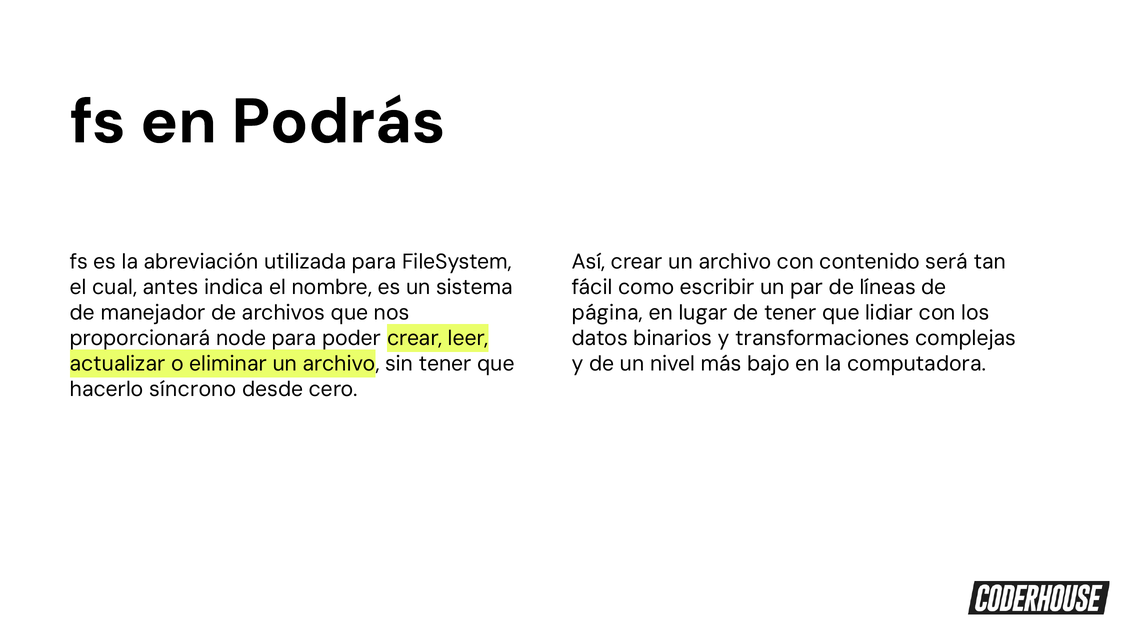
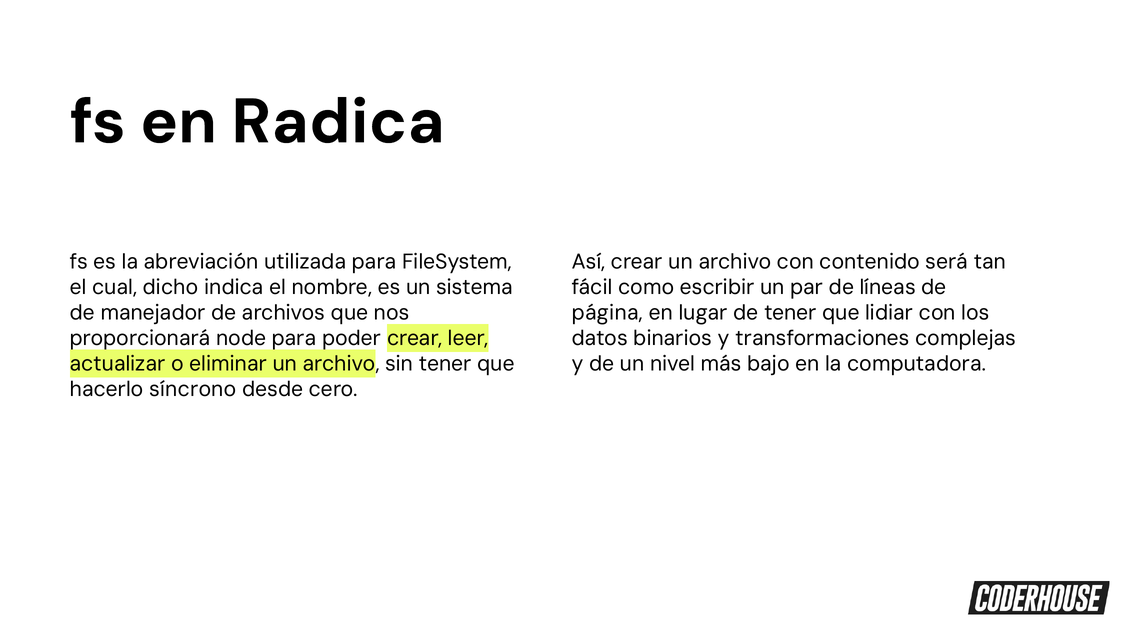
Podrás: Podrás -> Radica
antes: antes -> dicho
